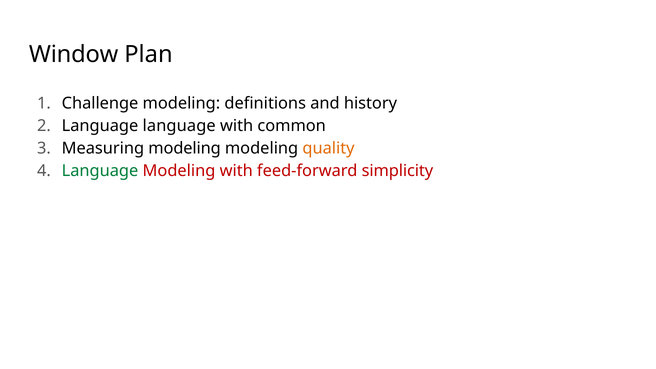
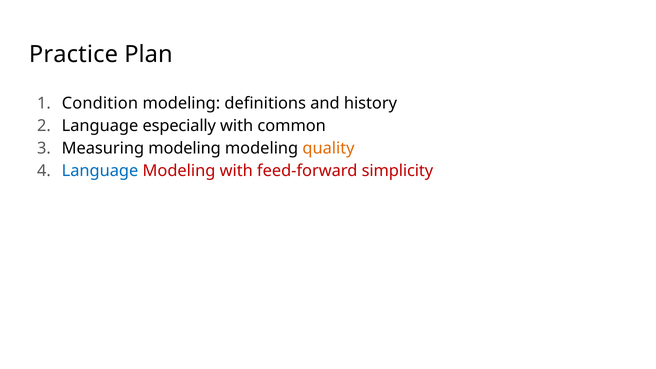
Window: Window -> Practice
Challenge: Challenge -> Condition
Language language: language -> especially
Language at (100, 171) colour: green -> blue
